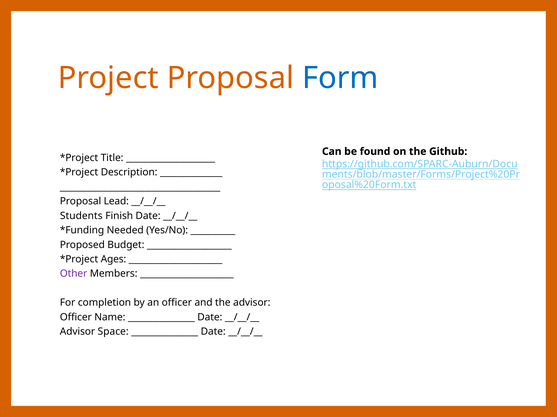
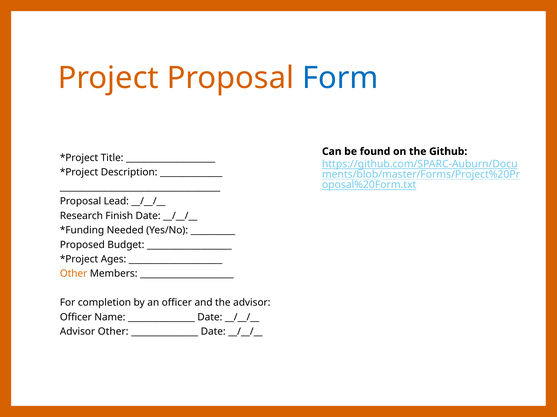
Students: Students -> Research
Other at (74, 274) colour: purple -> orange
Advisor Space: Space -> Other
